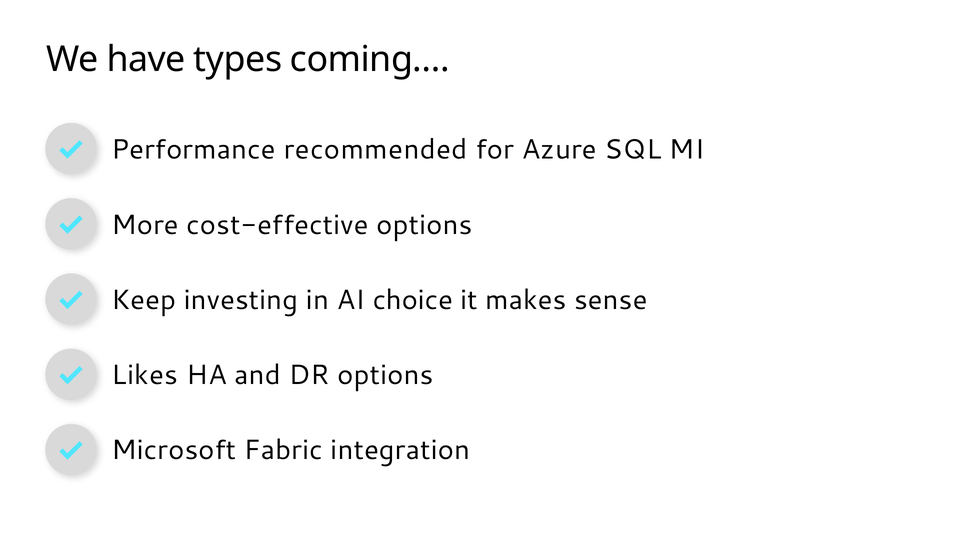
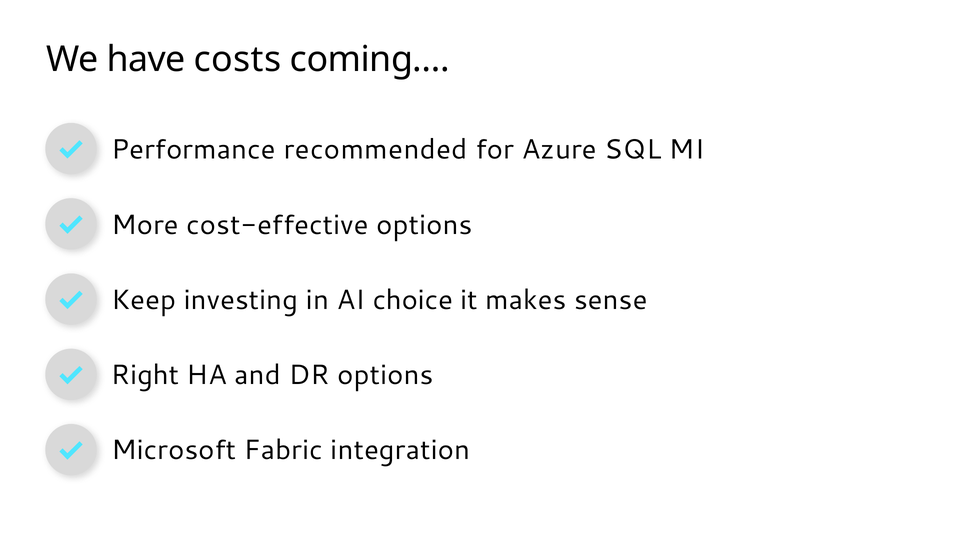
types: types -> costs
Likes: Likes -> Right
